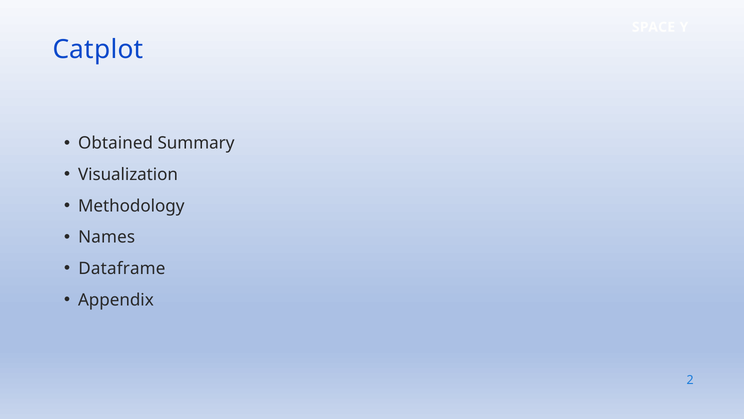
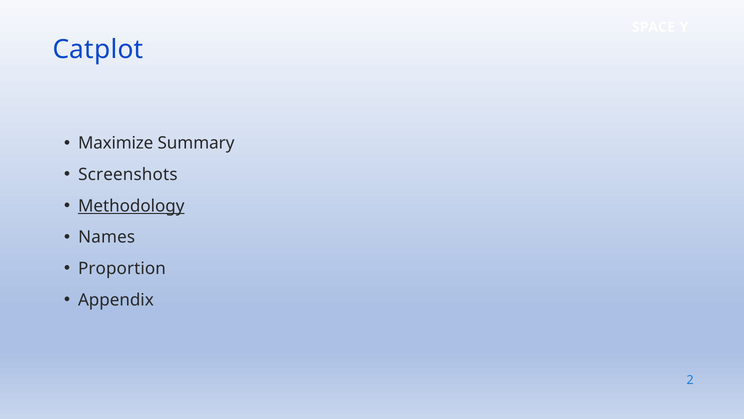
Obtained: Obtained -> Maximize
Visualization: Visualization -> Screenshots
Methodology underline: none -> present
Dataframe: Dataframe -> Proportion
